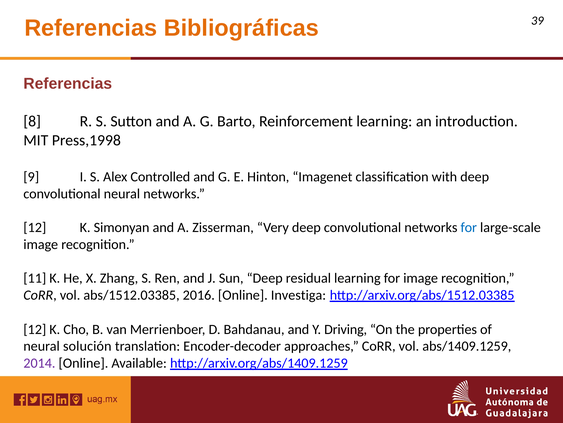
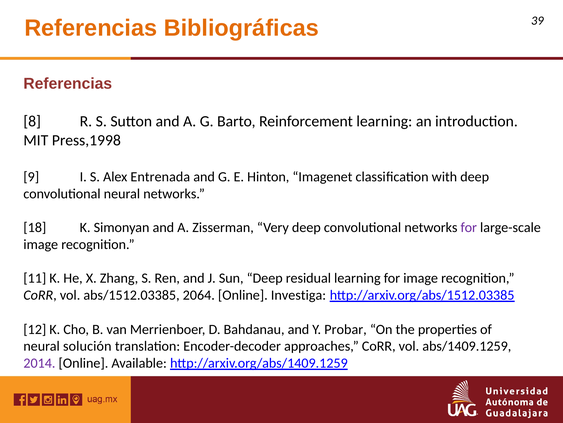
Controlled: Controlled -> Entrenada
12 at (35, 227): 12 -> 18
for at (469, 227) colour: blue -> purple
2016: 2016 -> 2064
Driving: Driving -> Probar
